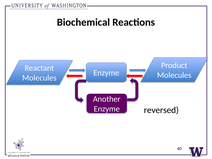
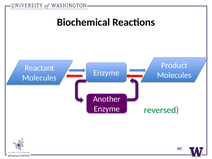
reversed colour: black -> green
